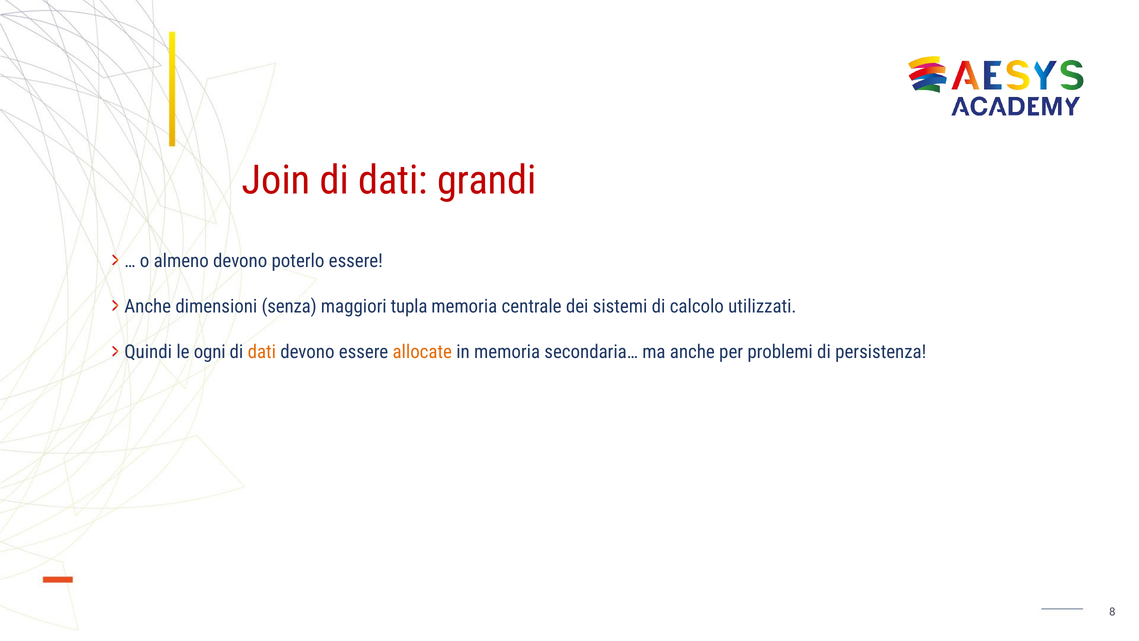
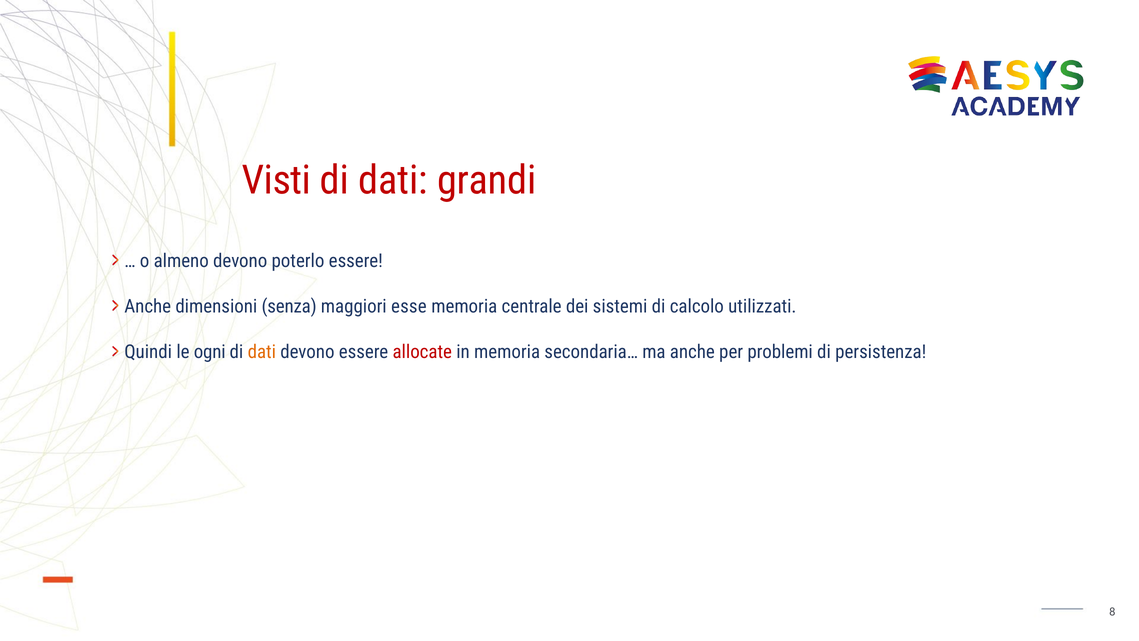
Join: Join -> Visti
tupla: tupla -> esse
allocate colour: orange -> red
